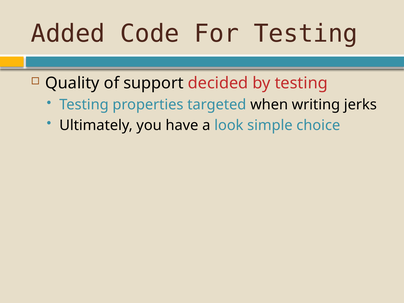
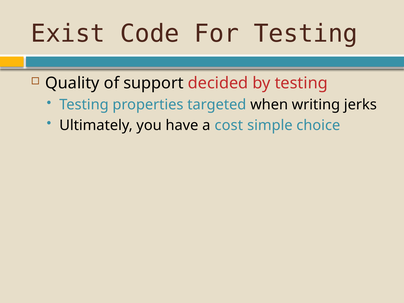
Added: Added -> Exist
look: look -> cost
